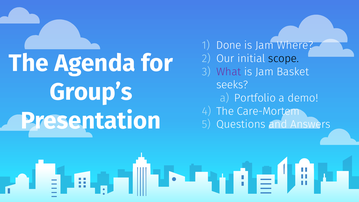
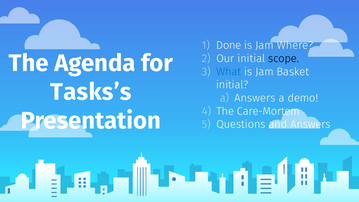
What colour: purple -> blue
seeks at (232, 85): seeks -> initial
Group’s: Group’s -> Tasks’s
a Portfolio: Portfolio -> Answers
